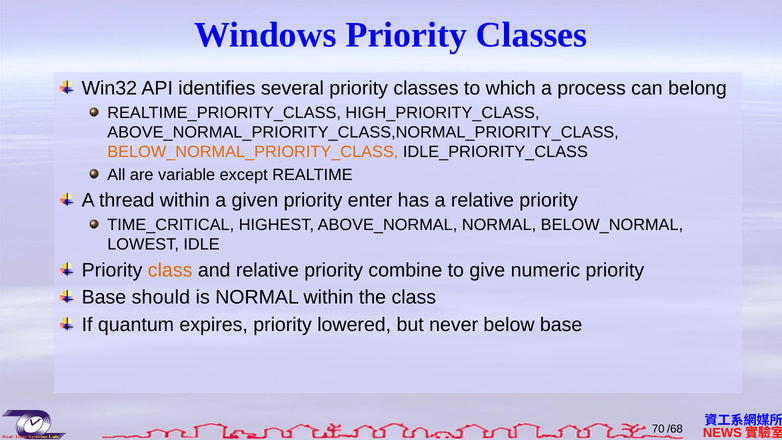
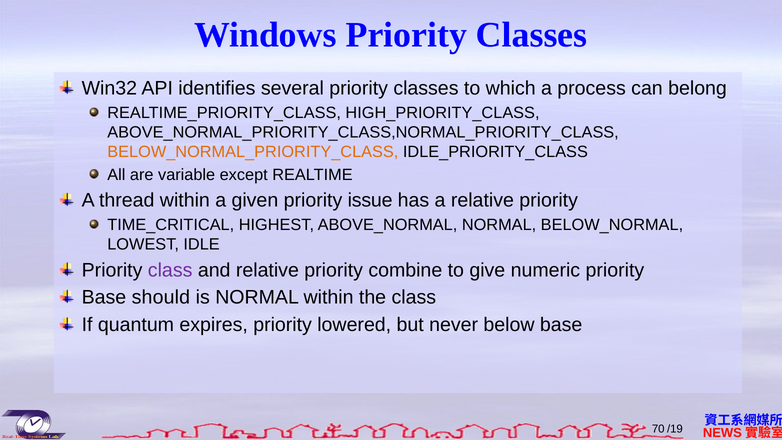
enter: enter -> issue
class at (170, 270) colour: orange -> purple
/68: /68 -> /19
